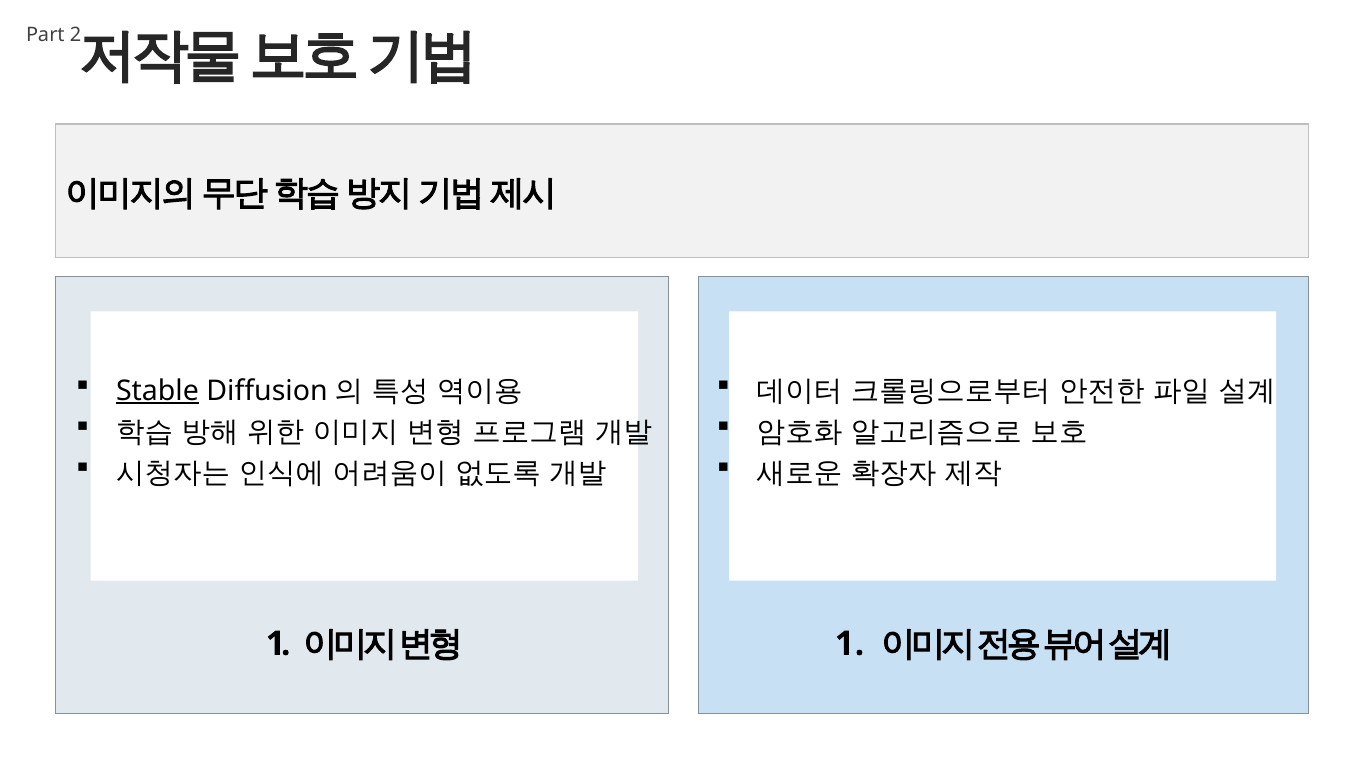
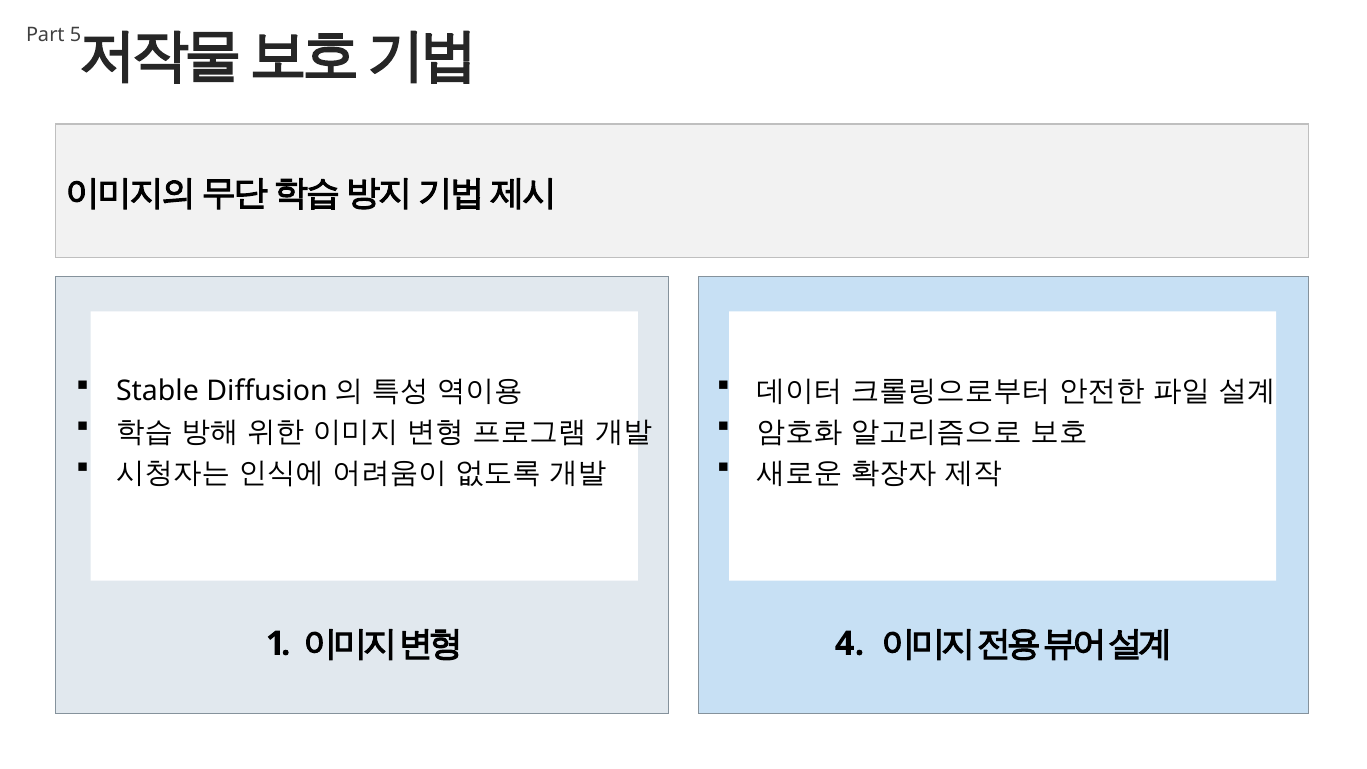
2: 2 -> 5
Stable underline: present -> none
1 at (845, 644): 1 -> 4
